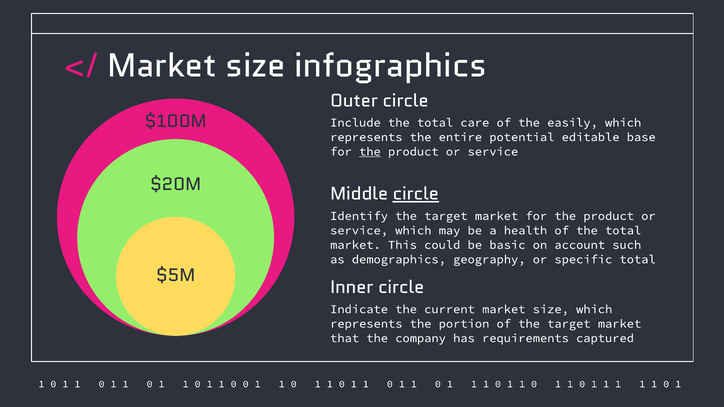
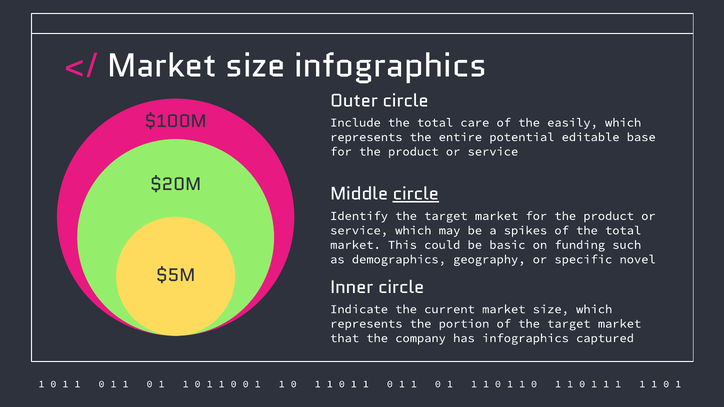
the at (370, 152) underline: present -> none
health: health -> spikes
account: account -> funding
specific total: total -> novel
has requirements: requirements -> infographics
